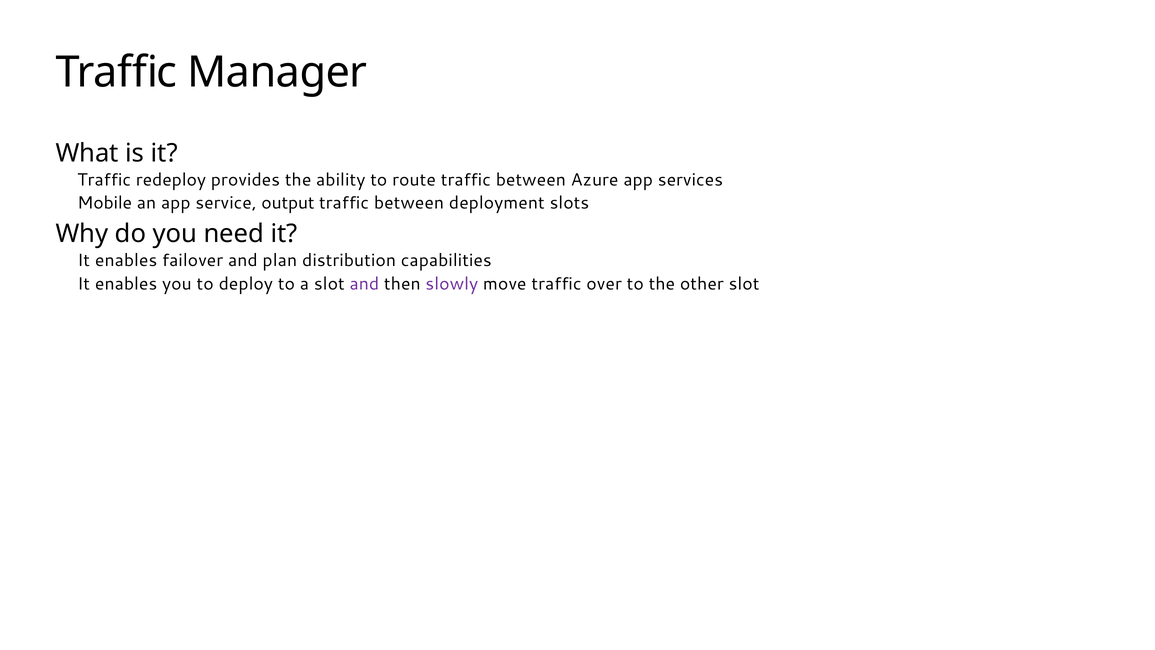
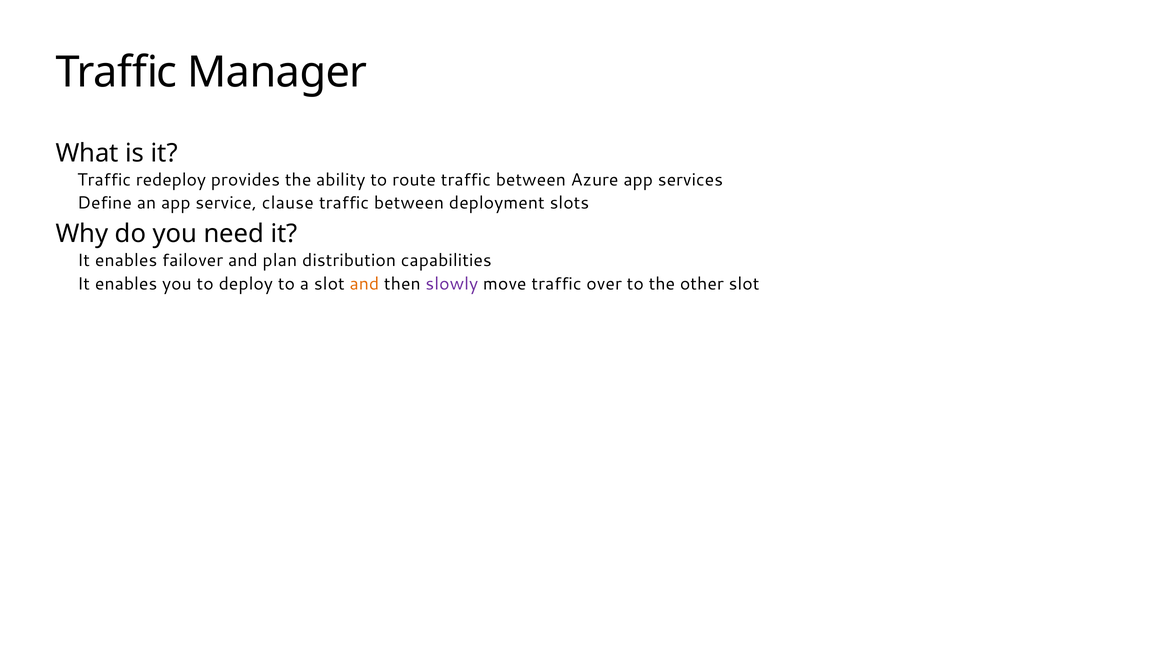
Mobile: Mobile -> Define
output: output -> clause
and at (364, 284) colour: purple -> orange
